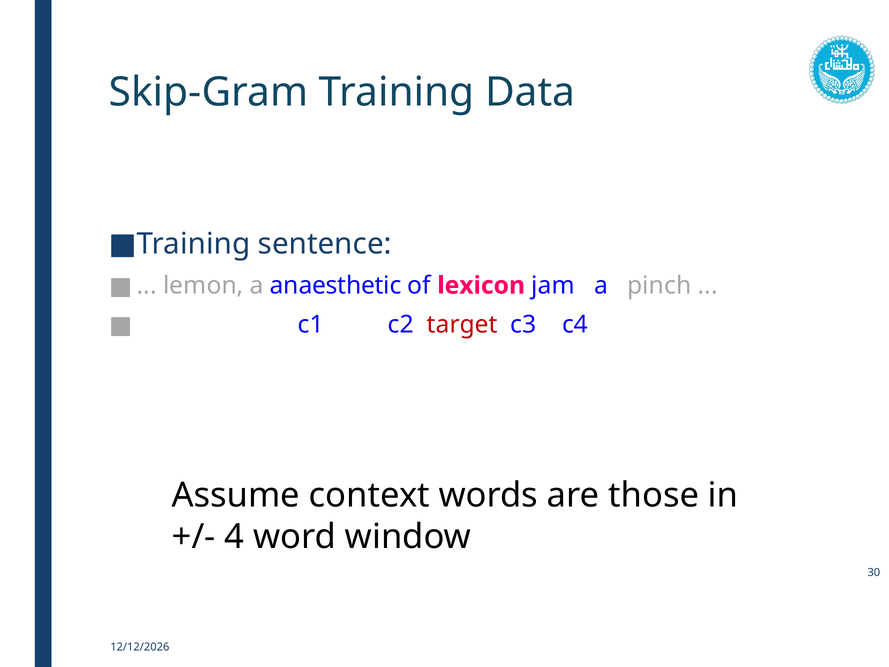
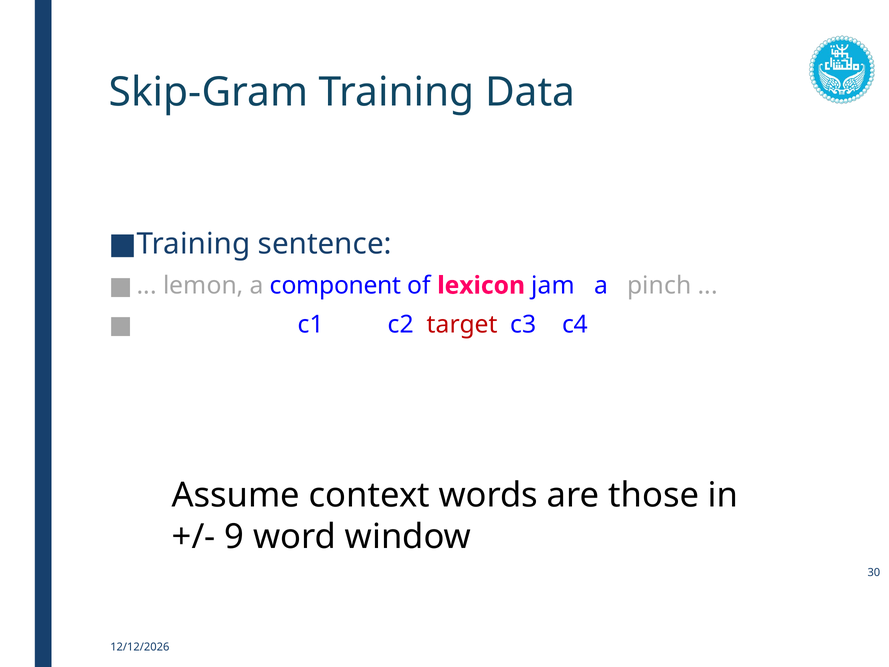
anaesthetic: anaesthetic -> component
4: 4 -> 9
